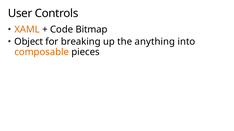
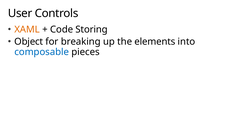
Bitmap: Bitmap -> Storing
anything: anything -> elements
composable colour: orange -> blue
